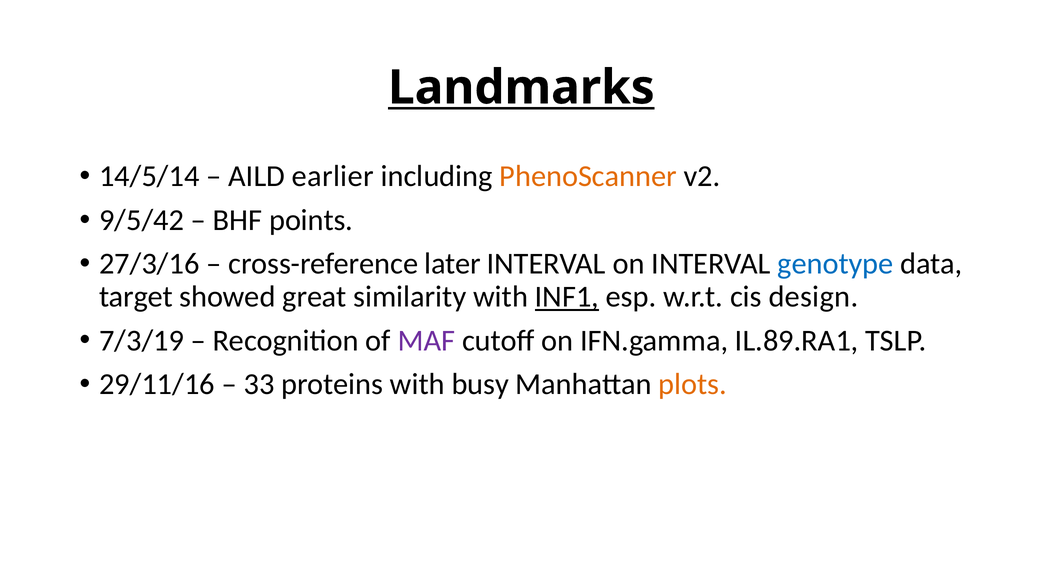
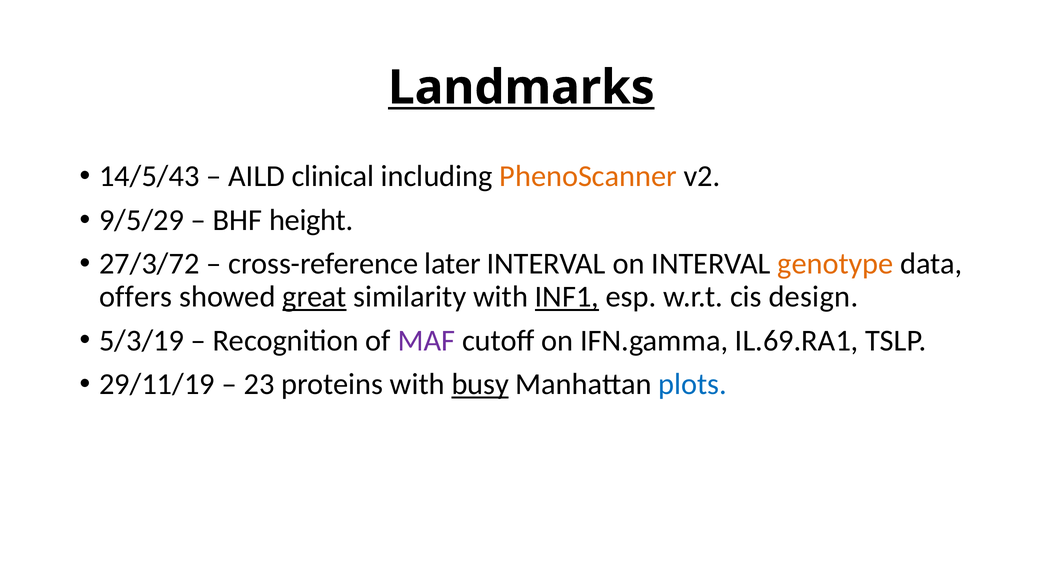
14/5/14: 14/5/14 -> 14/5/43
earlier: earlier -> clinical
9/5/42: 9/5/42 -> 9/5/29
points: points -> height
27/3/16: 27/3/16 -> 27/3/72
genotype colour: blue -> orange
target: target -> offers
great underline: none -> present
7/3/19: 7/3/19 -> 5/3/19
IL.89.RA1: IL.89.RA1 -> IL.69.RA1
29/11/16: 29/11/16 -> 29/11/19
33: 33 -> 23
busy underline: none -> present
plots colour: orange -> blue
